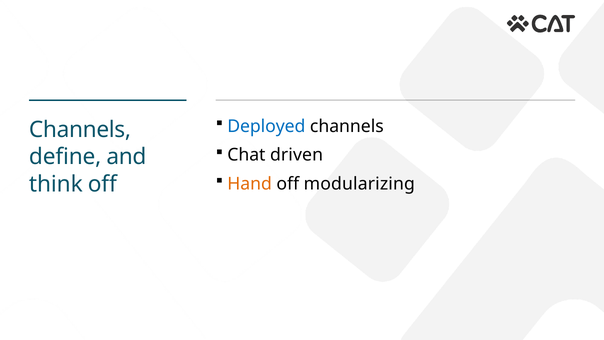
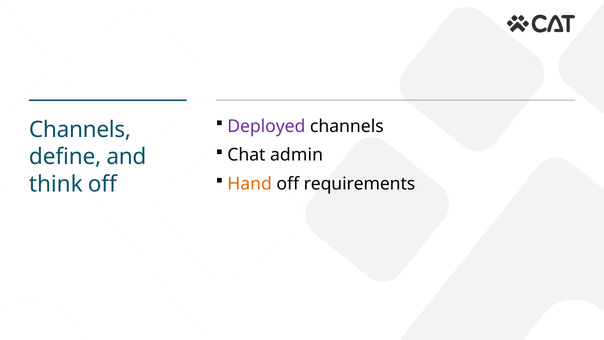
Deployed colour: blue -> purple
driven: driven -> admin
modularizing: modularizing -> requirements
